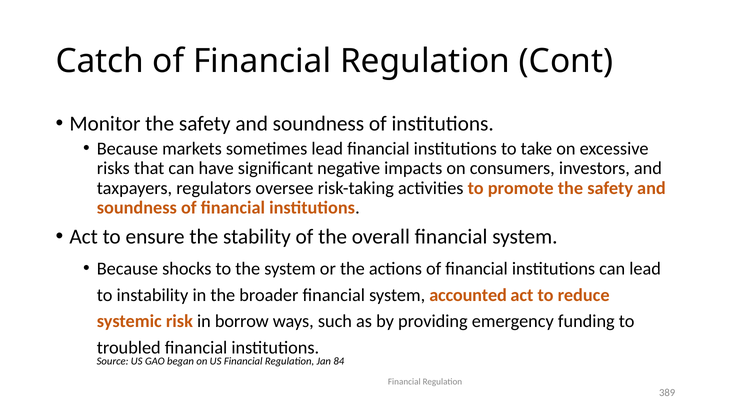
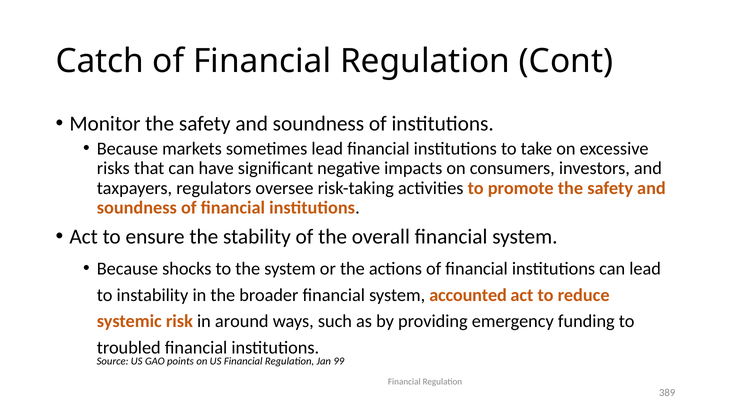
borrow: borrow -> around
began: began -> points
84: 84 -> 99
